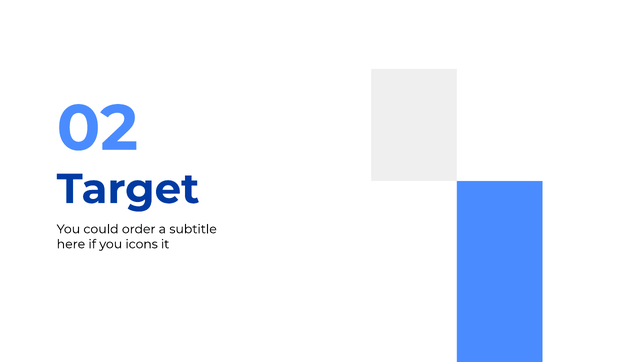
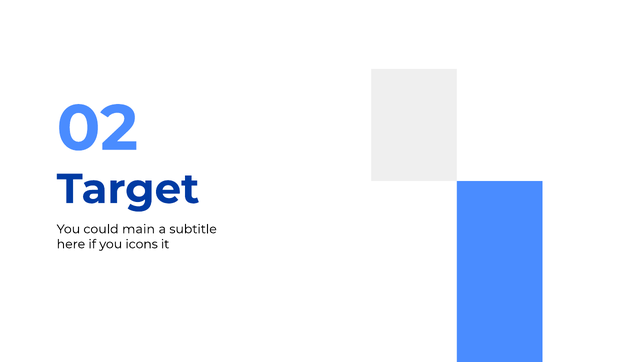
order: order -> main
